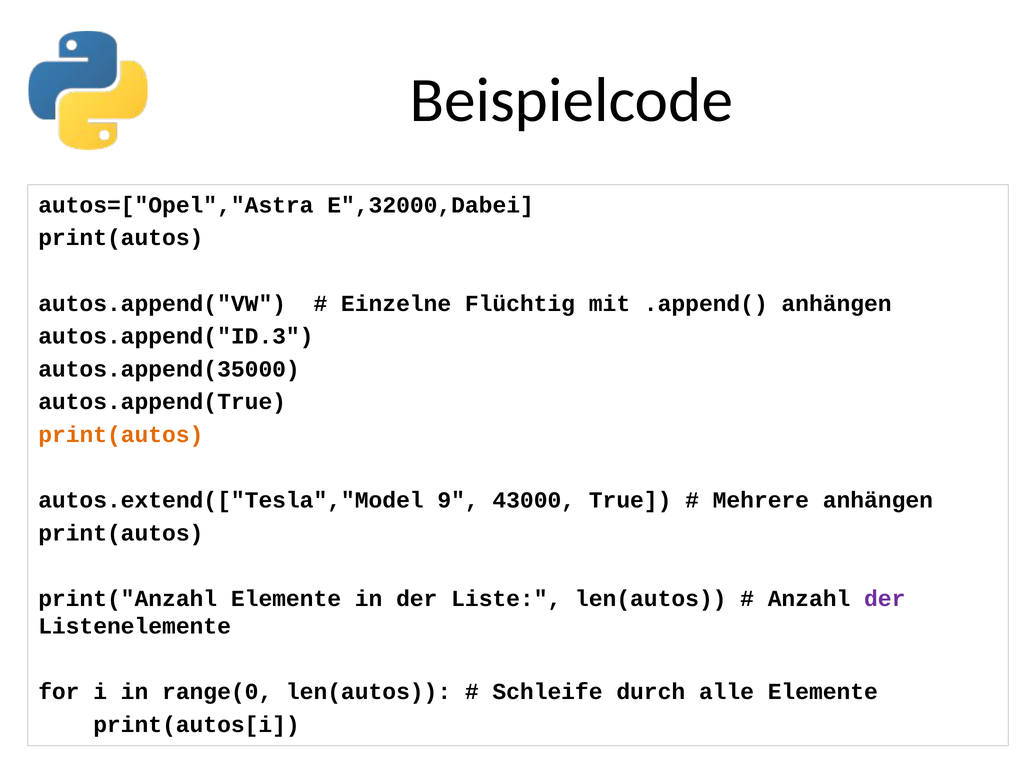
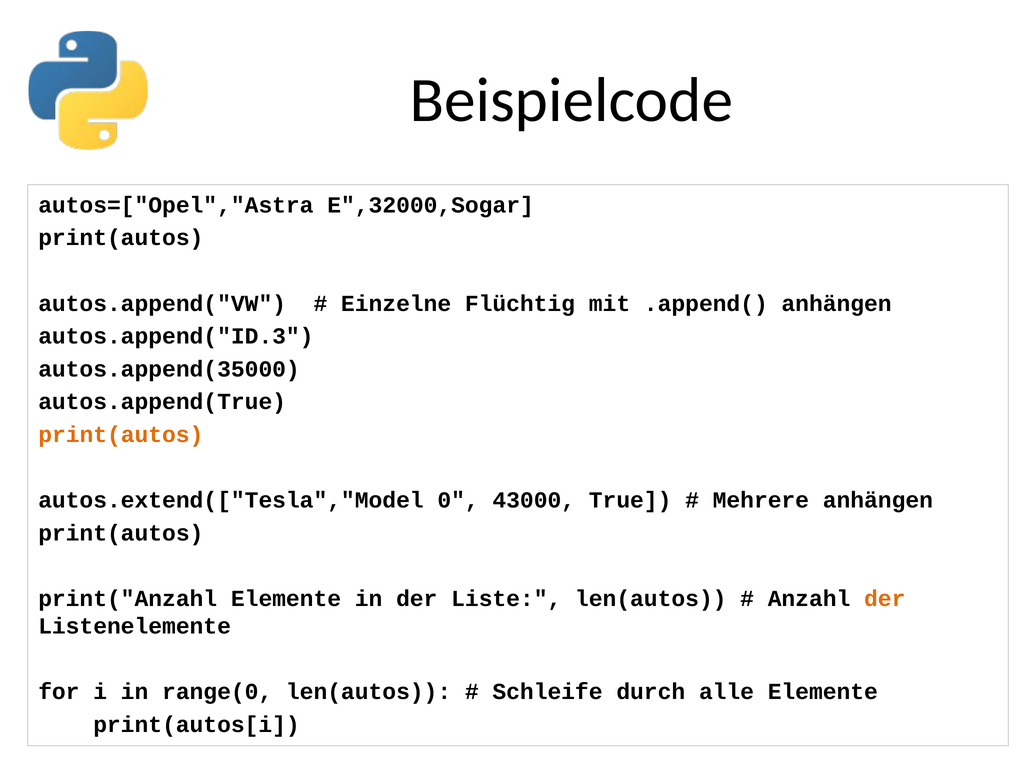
E",32000,Dabei: E",32000,Dabei -> E",32000,Sogar
9: 9 -> 0
der at (885, 599) colour: purple -> orange
